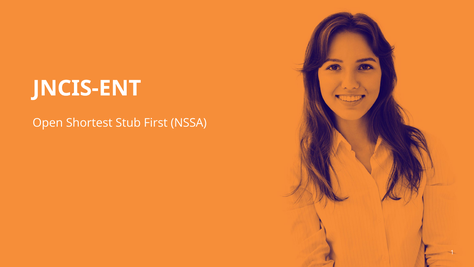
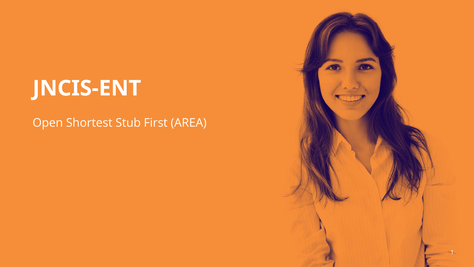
NSSA: NSSA -> AREA
